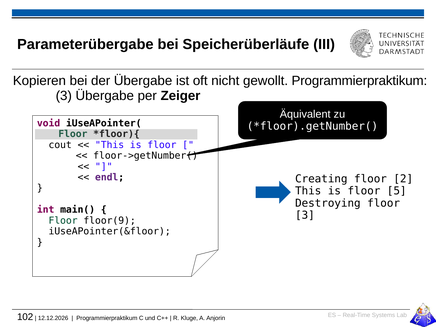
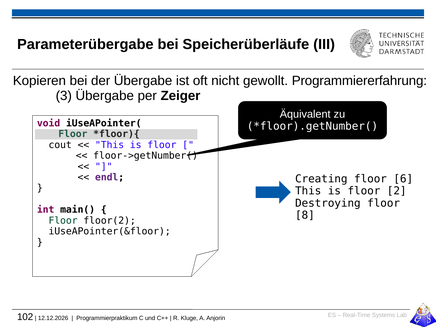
gewollt Programmierpraktikum: Programmierpraktikum -> Programmiererfahrung
2: 2 -> 6
5: 5 -> 2
3 at (305, 215): 3 -> 8
floor(9: floor(9 -> floor(2
